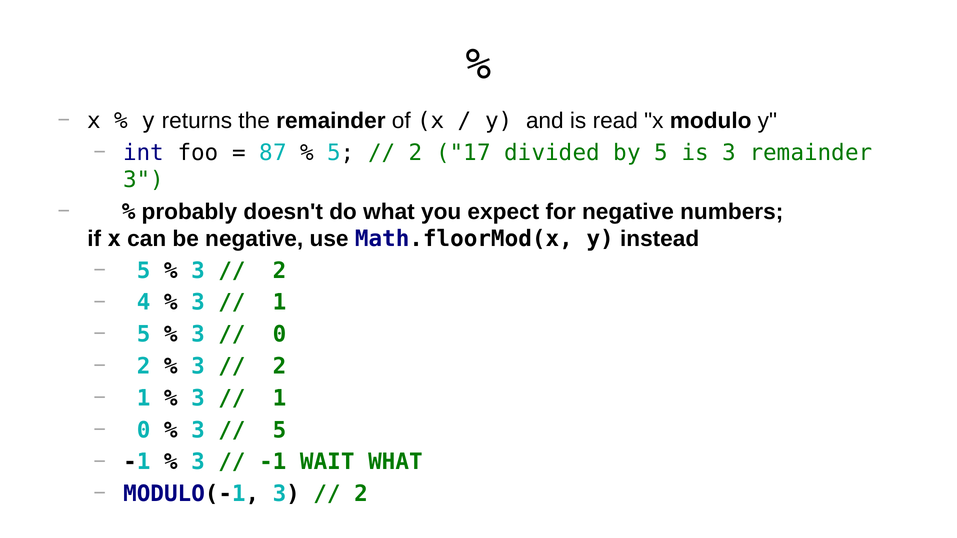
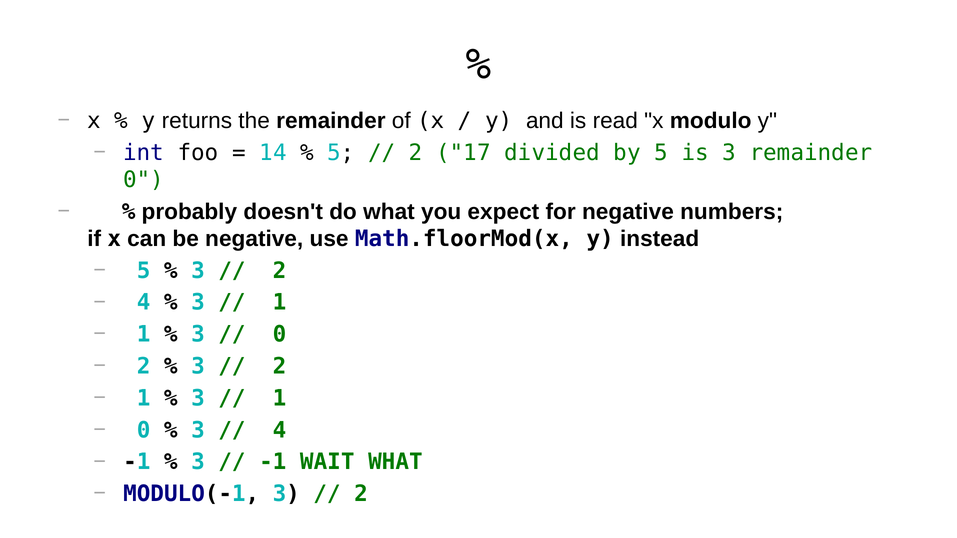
87: 87 -> 14
3 at (144, 180): 3 -> 0
5 at (144, 335): 5 -> 1
5 at (279, 430): 5 -> 4
